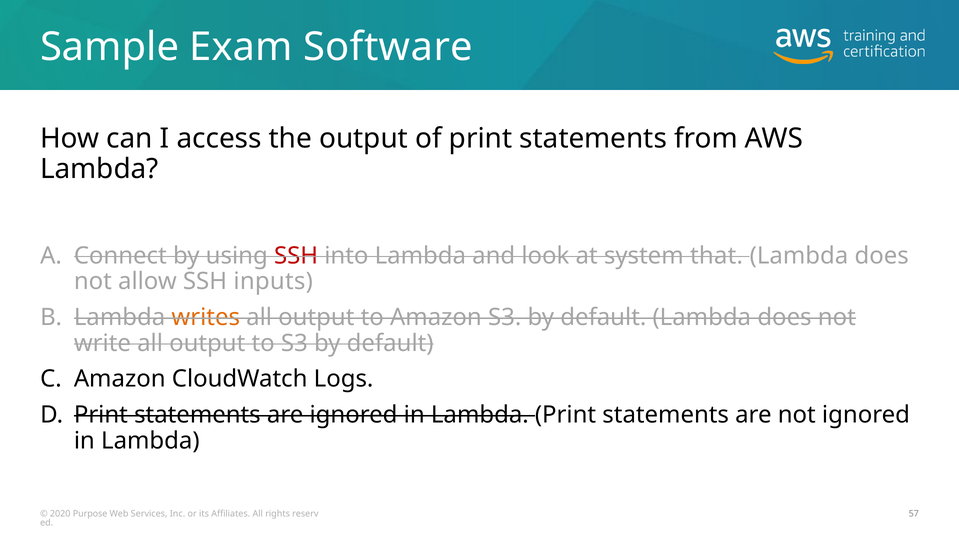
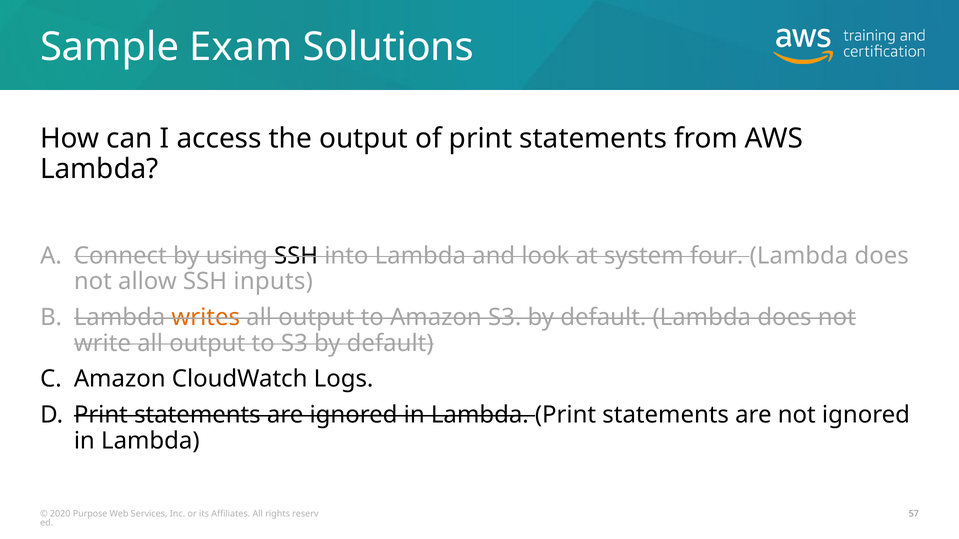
Software: Software -> Solutions
SSH at (296, 256) colour: red -> black
that: that -> four
